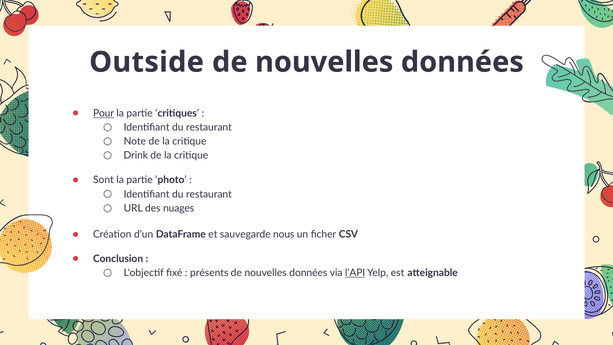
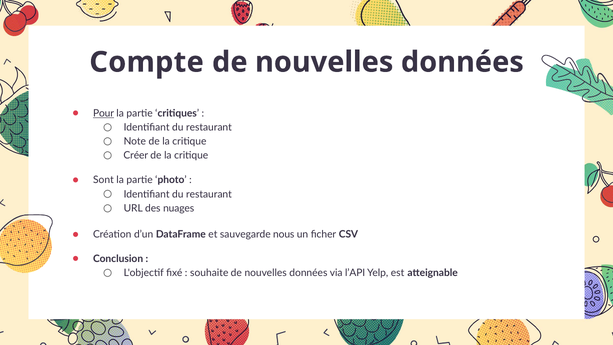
Outside: Outside -> Compte
Drink: Drink -> Créer
présents: présents -> souhaite
l’API underline: present -> none
